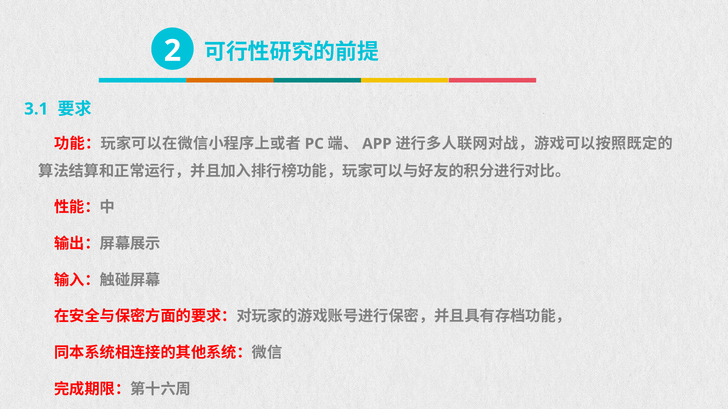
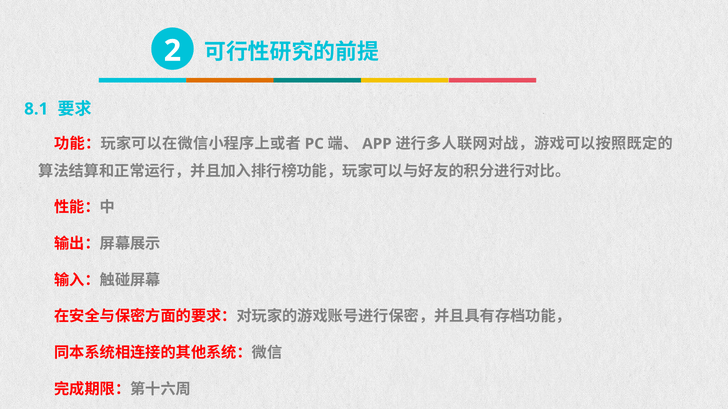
3.1: 3.1 -> 8.1
